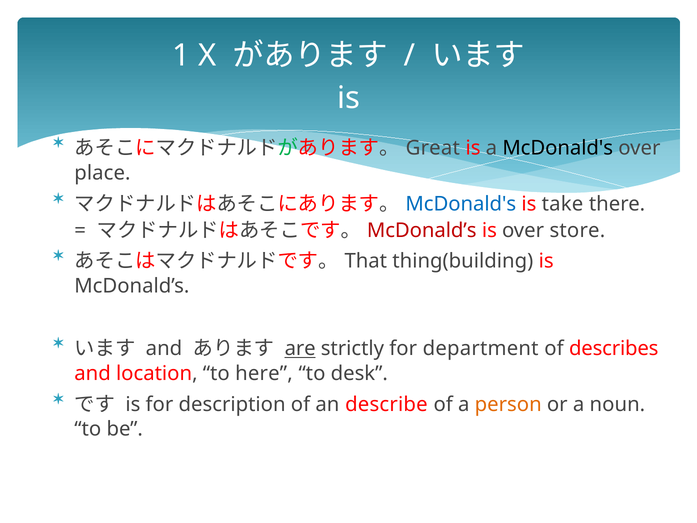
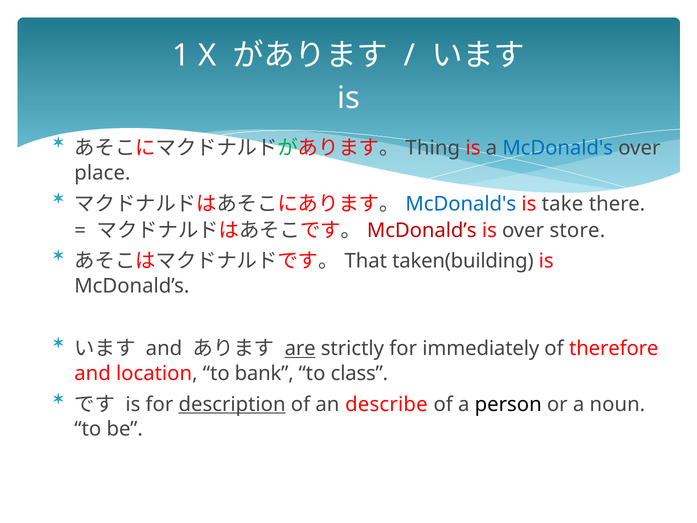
Great: Great -> Thing
McDonald's at (558, 148) colour: black -> blue
thing(building: thing(building -> taken(building
department: department -> immediately
describes: describes -> therefore
here: here -> bank
desk: desk -> class
description underline: none -> present
person colour: orange -> black
